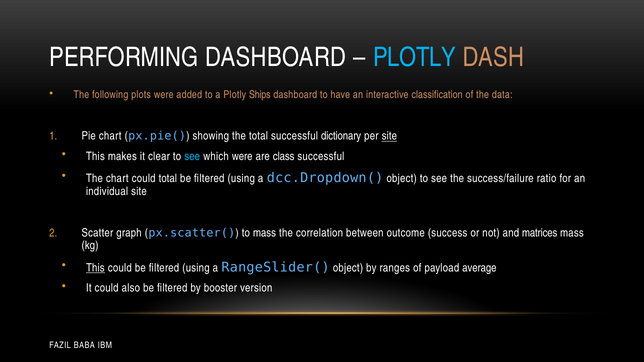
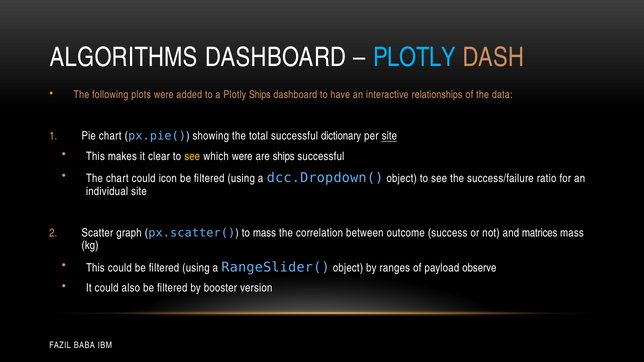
PERFORMING: PERFORMING -> ALGORITHMS
classification: classification -> relationships
see at (192, 156) colour: light blue -> yellow
are class: class -> ships
could total: total -> icon
This at (95, 268) underline: present -> none
average: average -> observe
